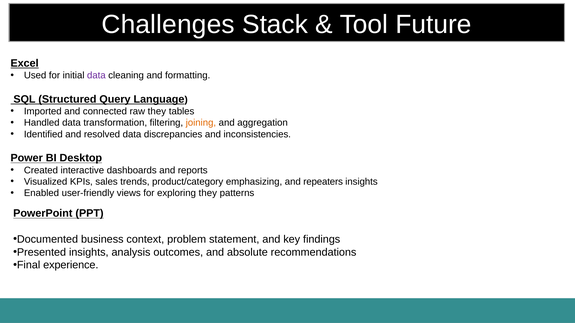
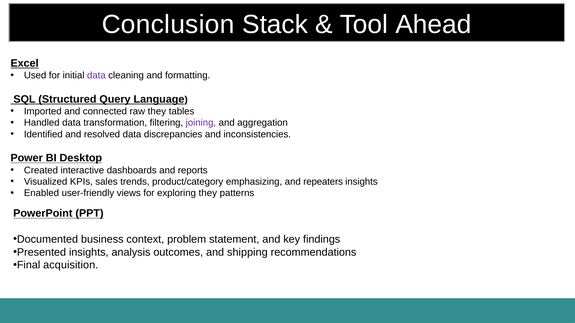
Challenges: Challenges -> Conclusion
Future: Future -> Ahead
joining colour: orange -> purple
absolute: absolute -> shipping
experience: experience -> acquisition
